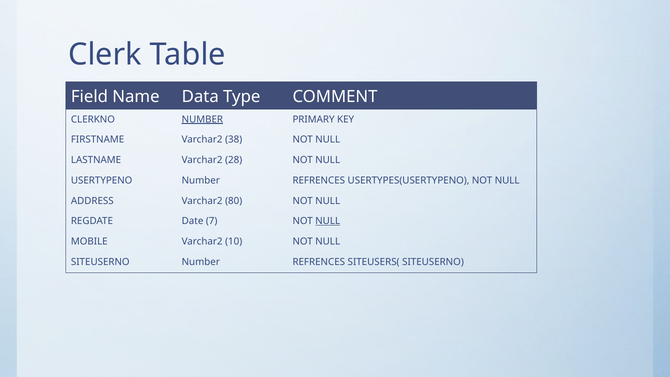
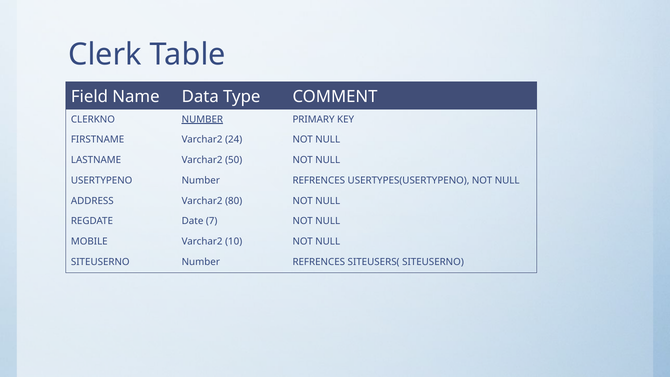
38: 38 -> 24
28: 28 -> 50
NULL at (328, 221) underline: present -> none
